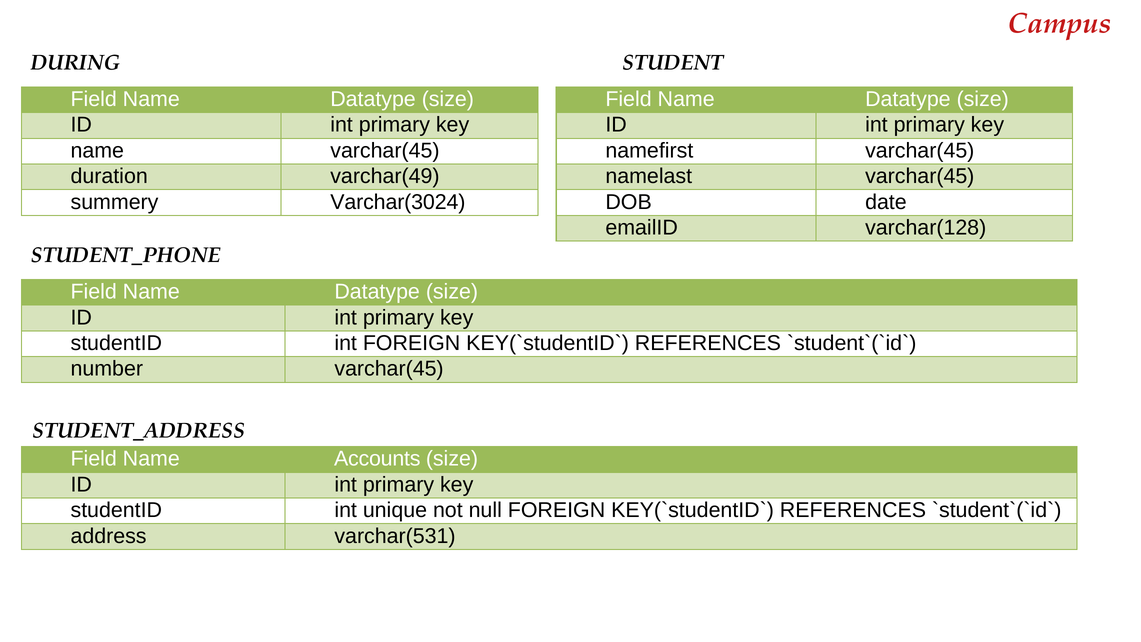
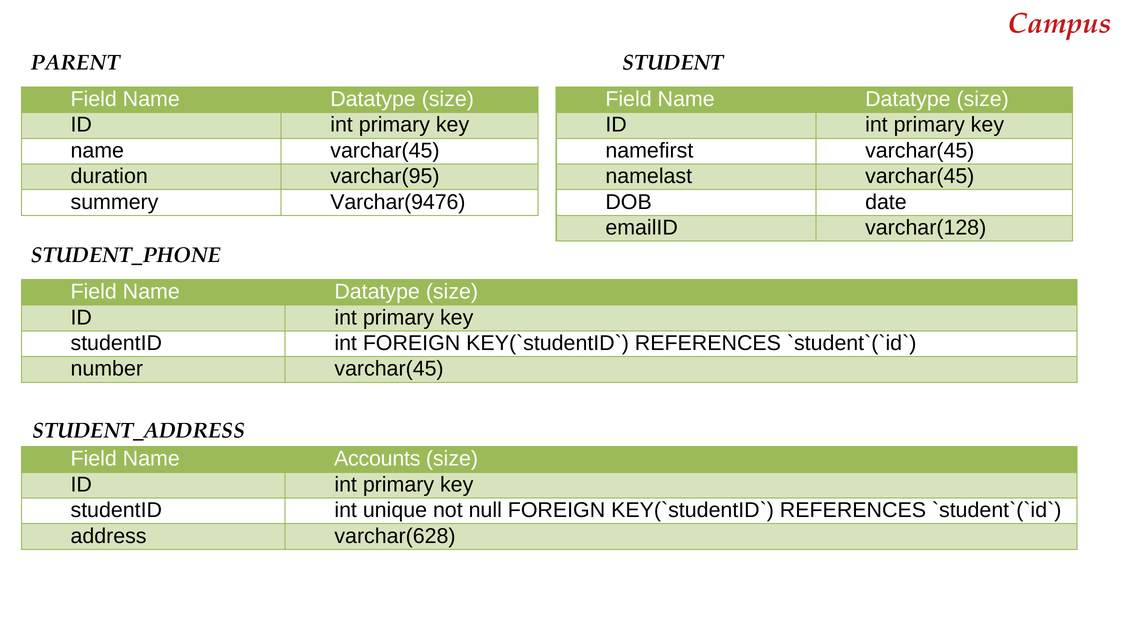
DURING: DURING -> PARENT
varchar(49: varchar(49 -> varchar(95
Varchar(3024: Varchar(3024 -> Varchar(9476
varchar(531: varchar(531 -> varchar(628
